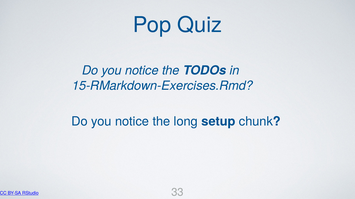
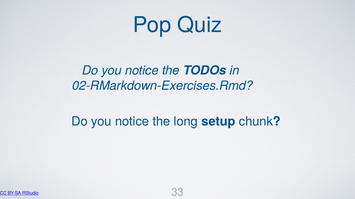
15-RMarkdown-Exercises.Rmd: 15-RMarkdown-Exercises.Rmd -> 02-RMarkdown-Exercises.Rmd
